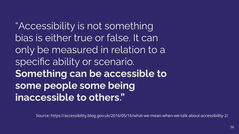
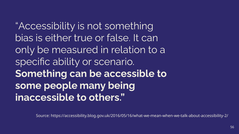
people some: some -> many
